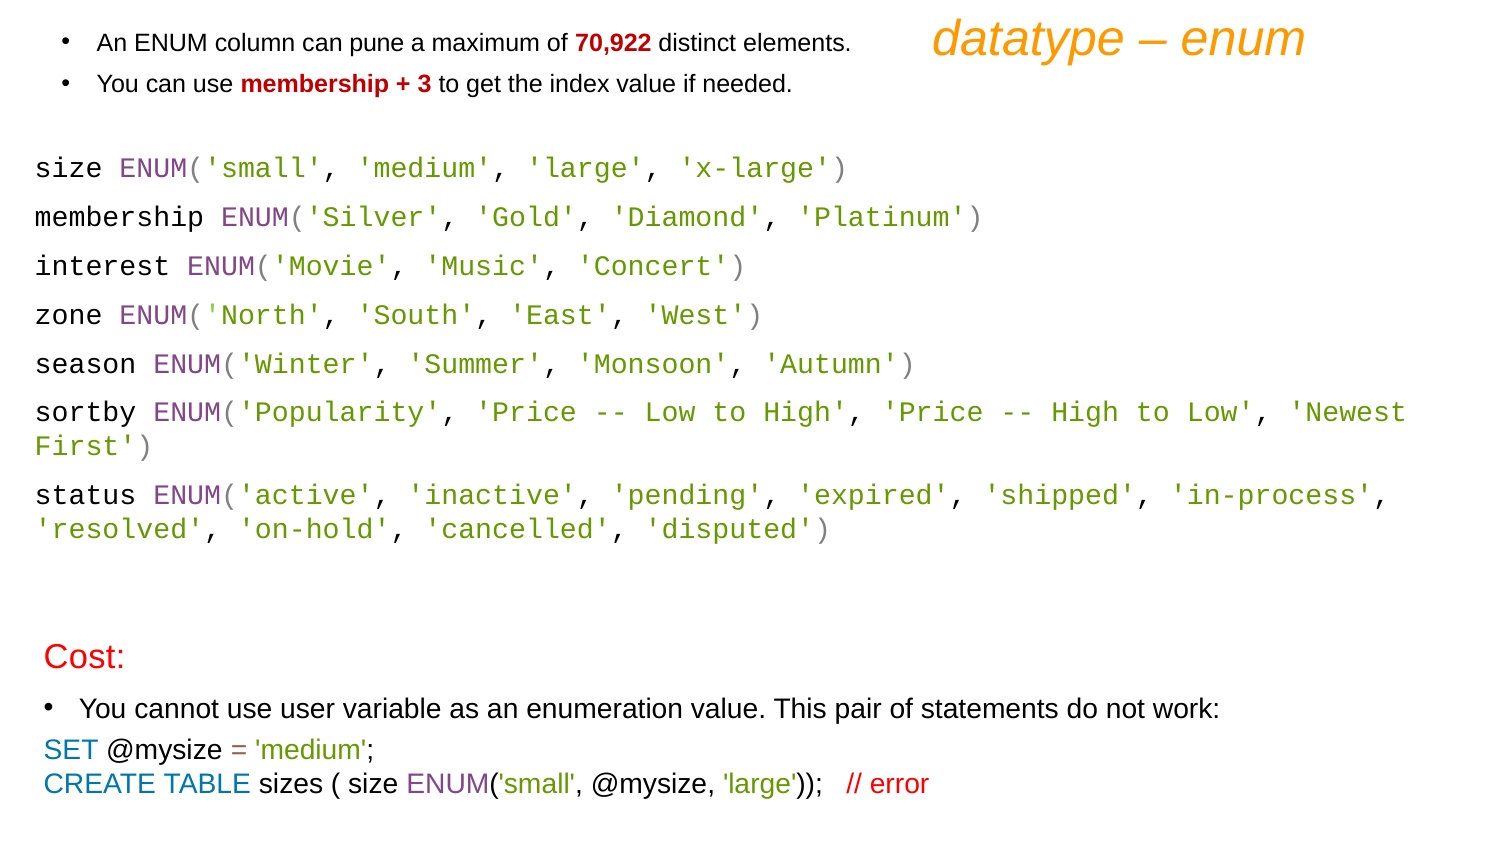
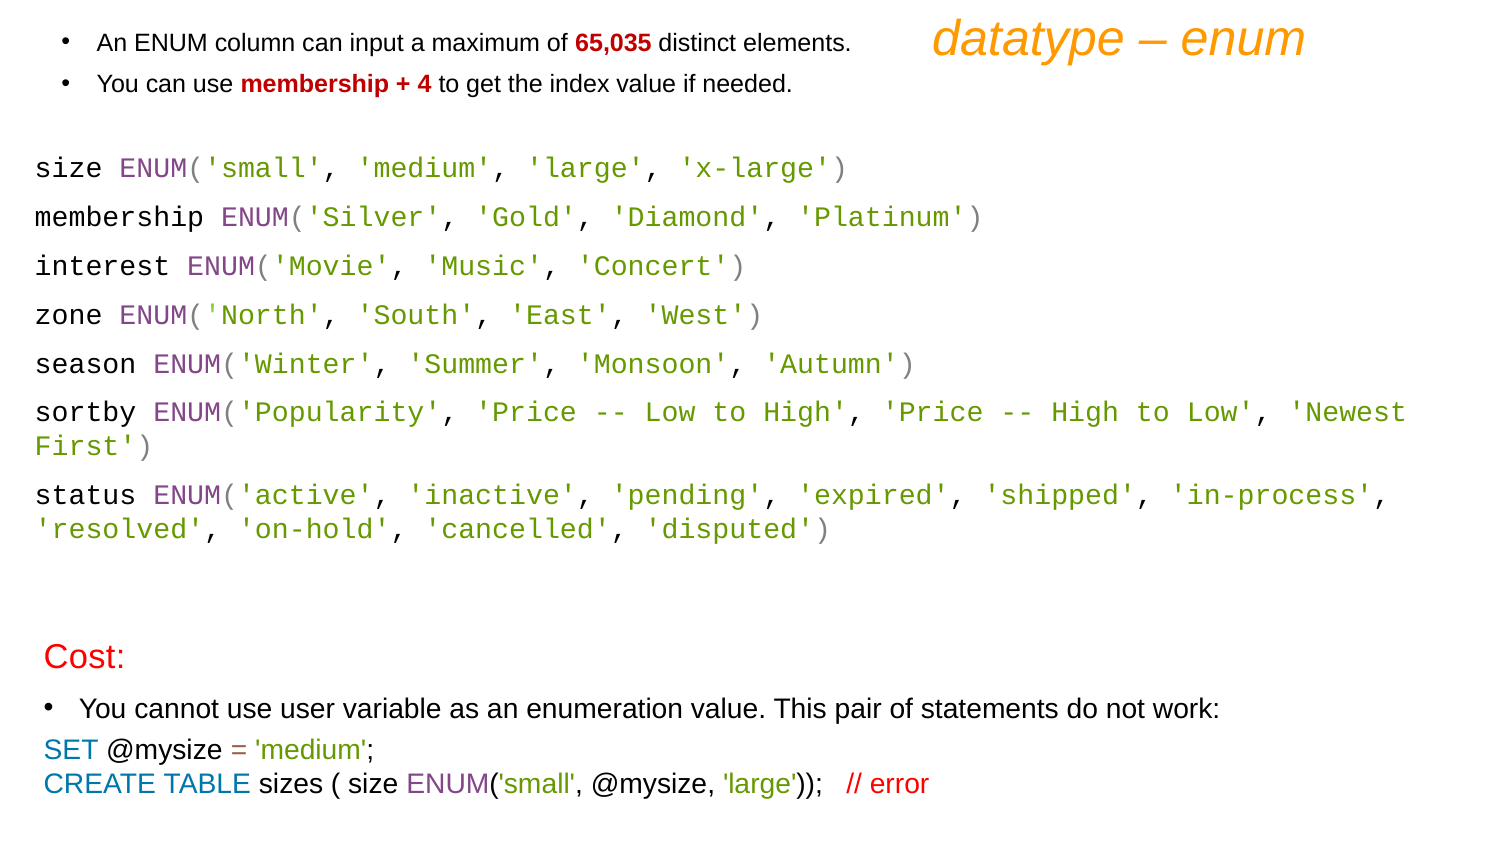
pune: pune -> input
70,922: 70,922 -> 65,035
3: 3 -> 4
